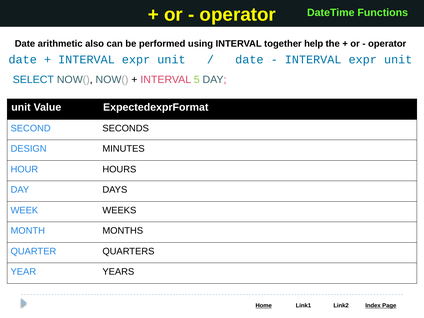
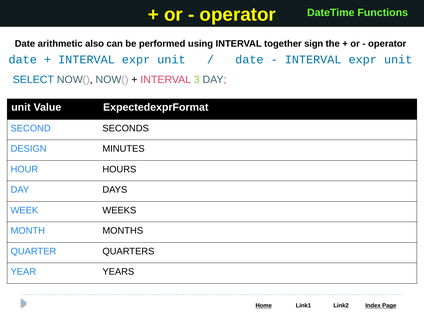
help: help -> sign
5: 5 -> 3
